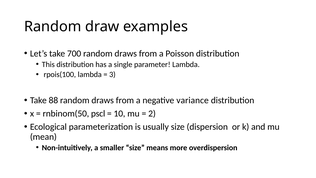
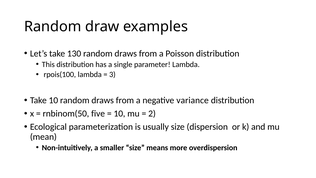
700: 700 -> 130
Take 88: 88 -> 10
pscl: pscl -> five
